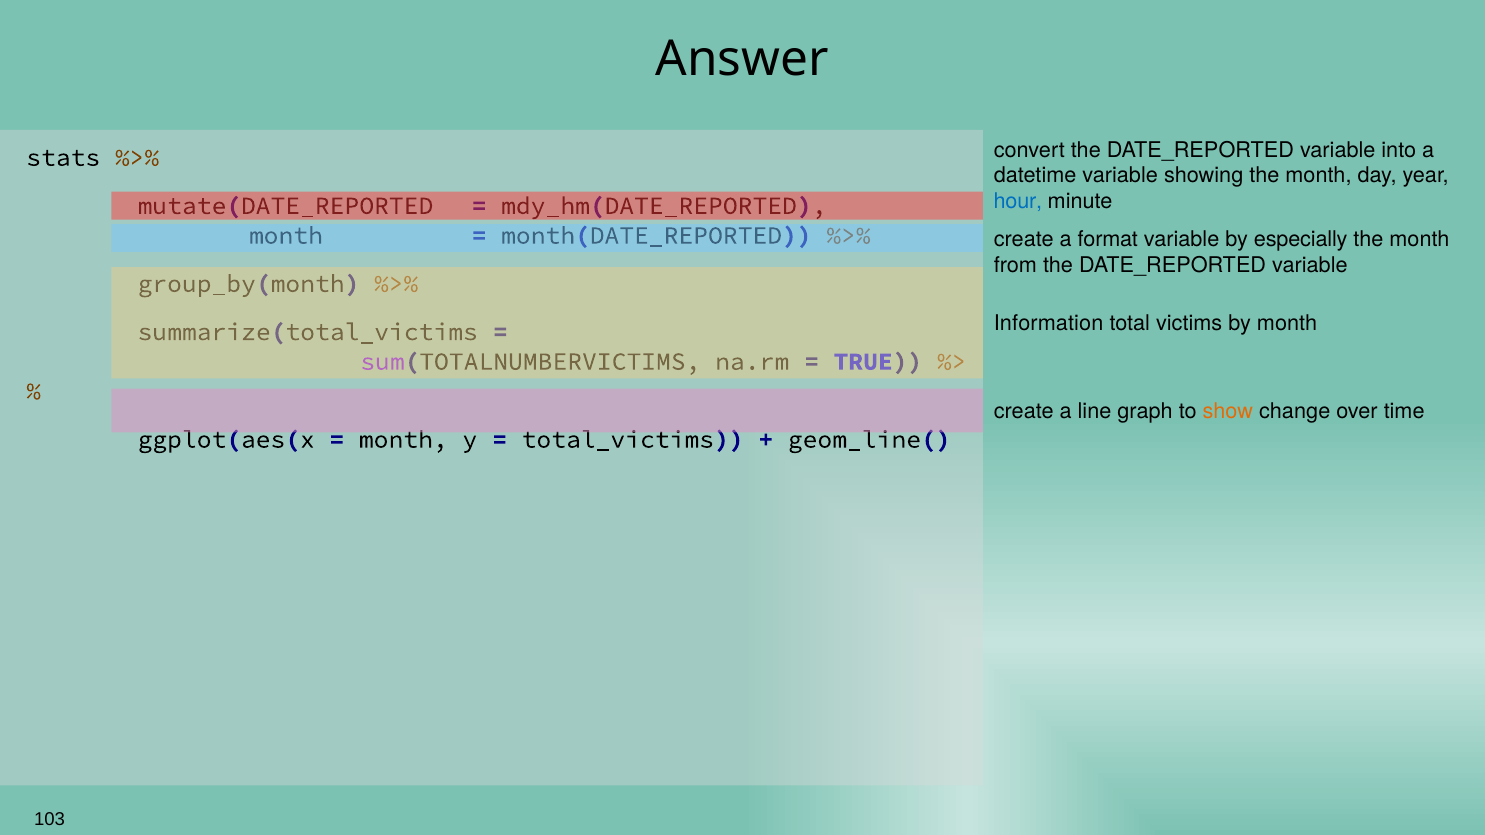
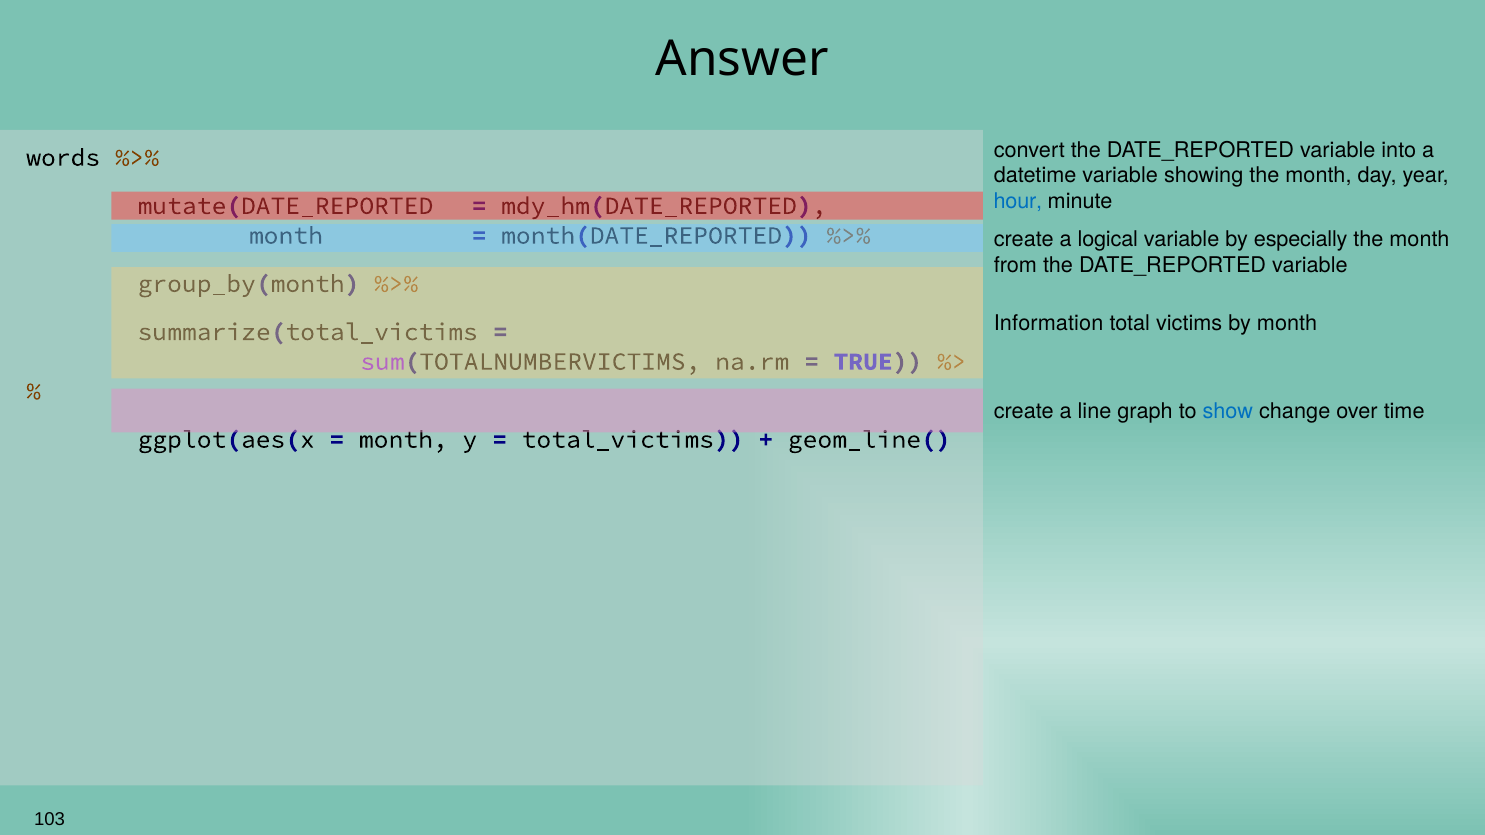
stats: stats -> words
format: format -> logical
show colour: orange -> blue
